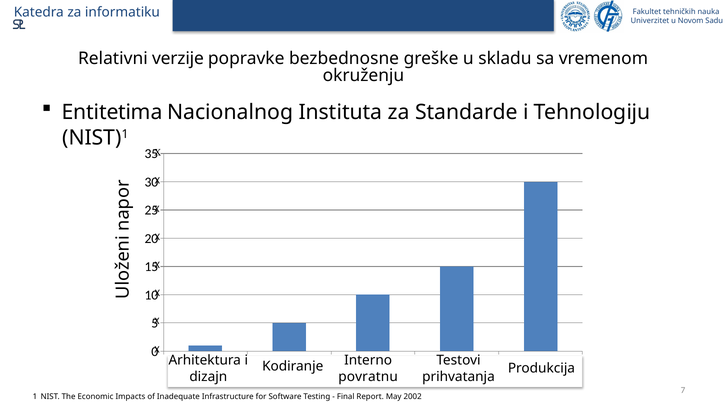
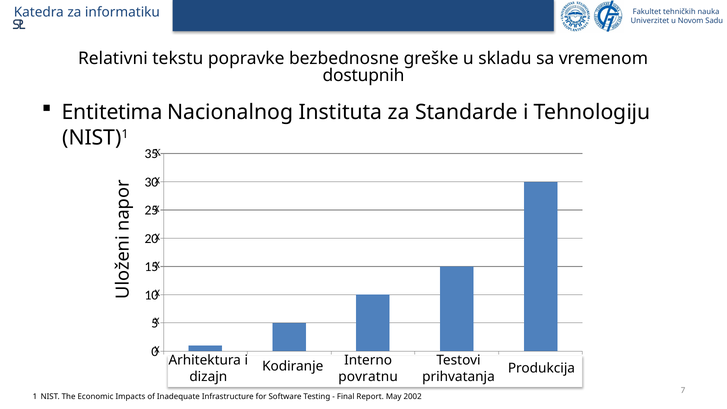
verzije: verzije -> tekstu
okruženju: okruženju -> dostupnih
